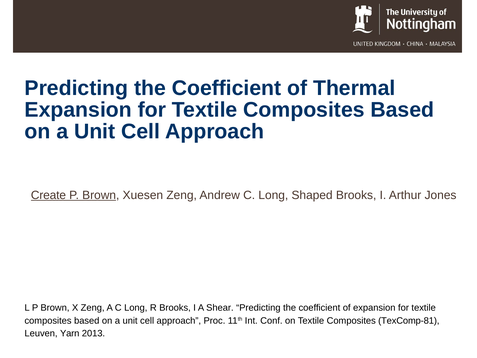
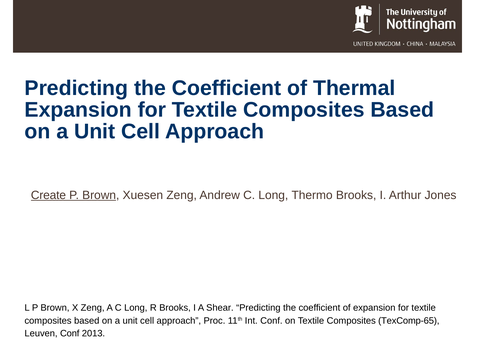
Shaped: Shaped -> Thermo
TexComp-81: TexComp-81 -> TexComp-65
Leuven Yarn: Yarn -> Conf
